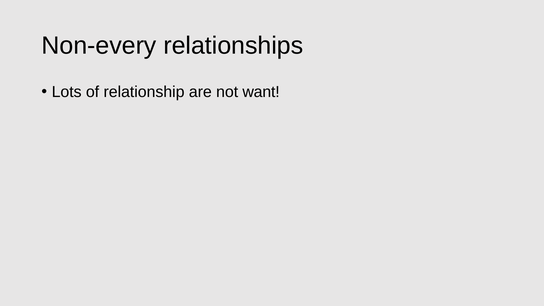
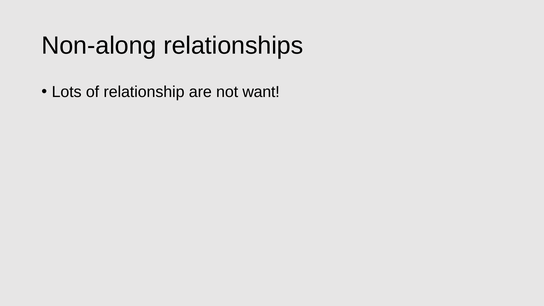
Non-every: Non-every -> Non-along
